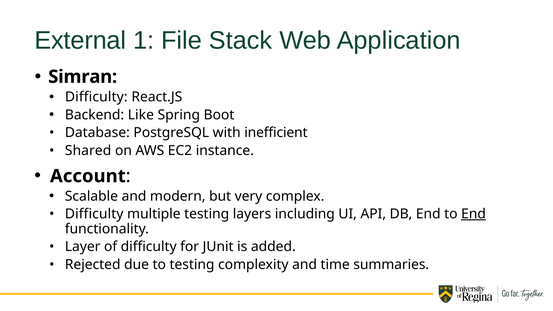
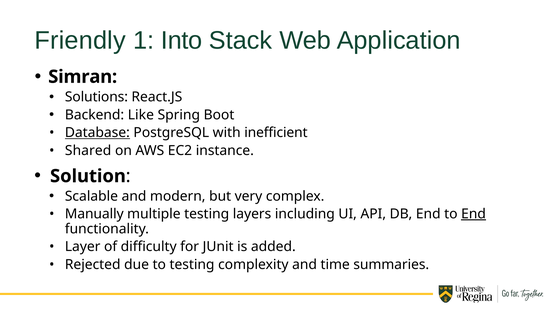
External: External -> Friendly
File: File -> Into
Difficulty at (96, 97): Difficulty -> Solutions
Database underline: none -> present
Account: Account -> Solution
Difficulty at (94, 214): Difficulty -> Manually
